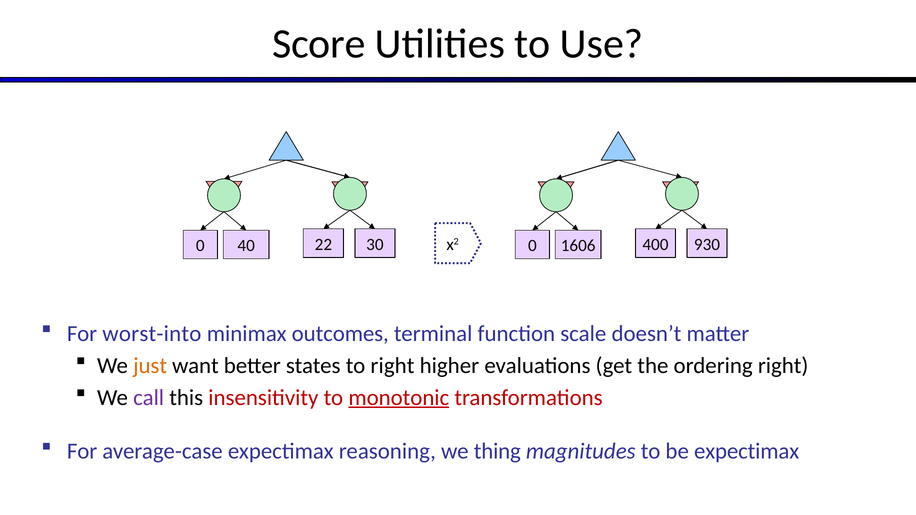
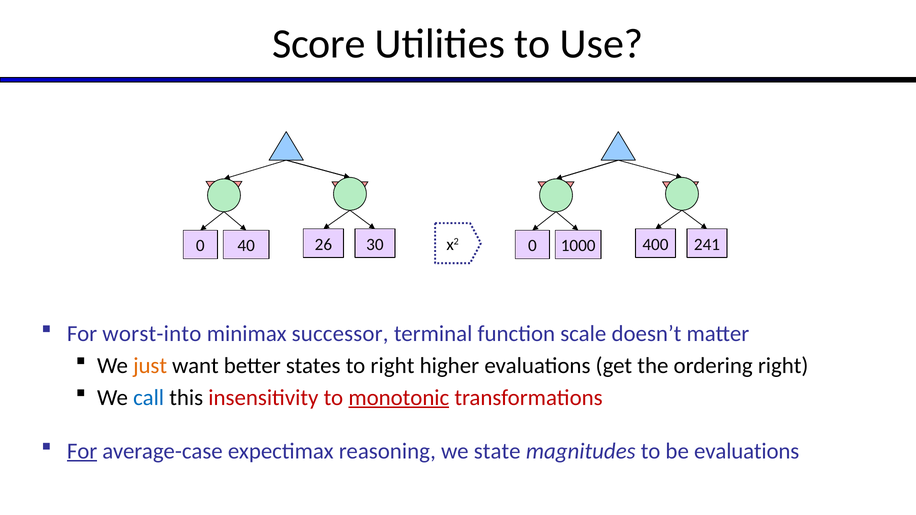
22: 22 -> 26
1606: 1606 -> 1000
930: 930 -> 241
outcomes: outcomes -> successor
call colour: purple -> blue
For at (82, 451) underline: none -> present
thing: thing -> state
be expectimax: expectimax -> evaluations
